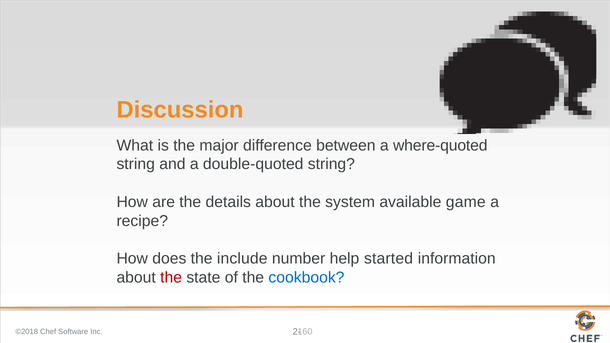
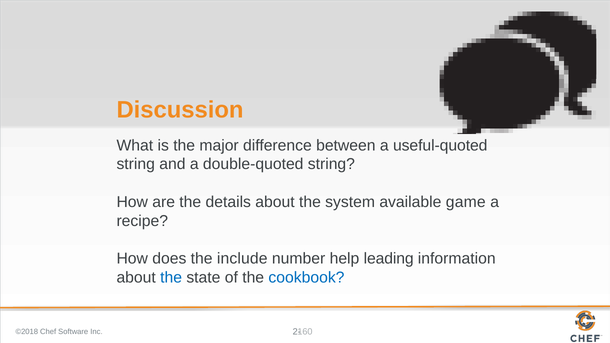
where-quoted: where-quoted -> useful-quoted
started: started -> leading
the at (171, 278) colour: red -> blue
